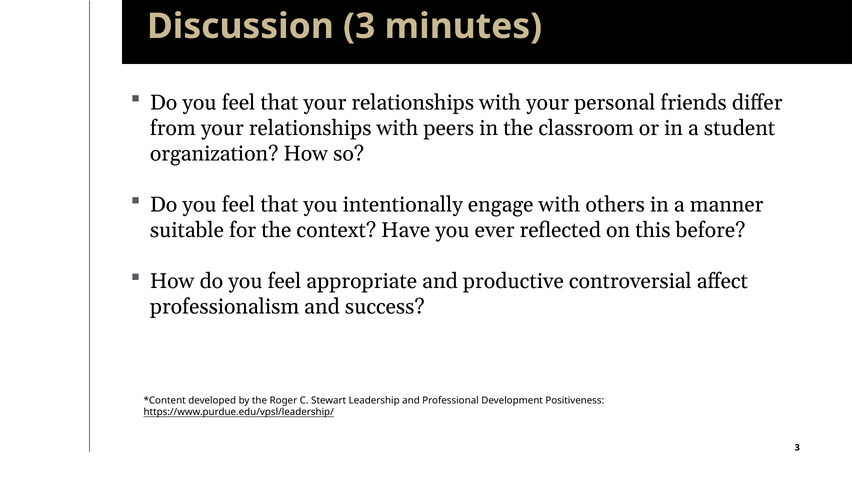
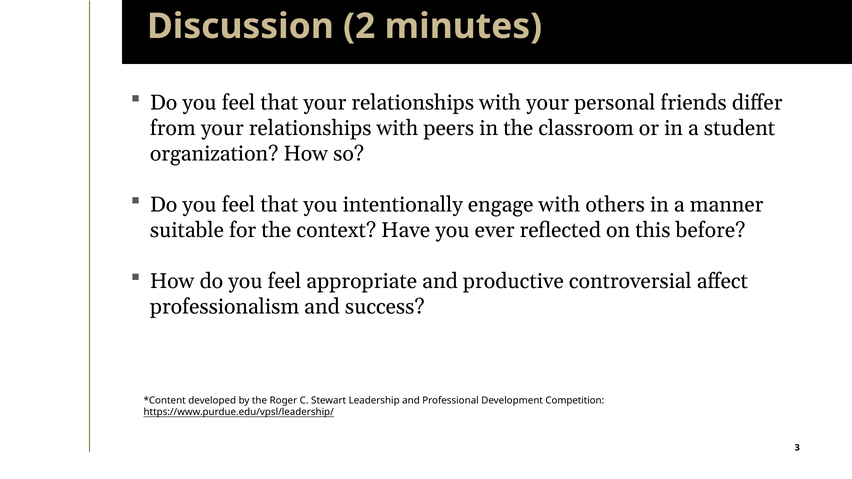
Discussion 3: 3 -> 2
Positiveness: Positiveness -> Competition
